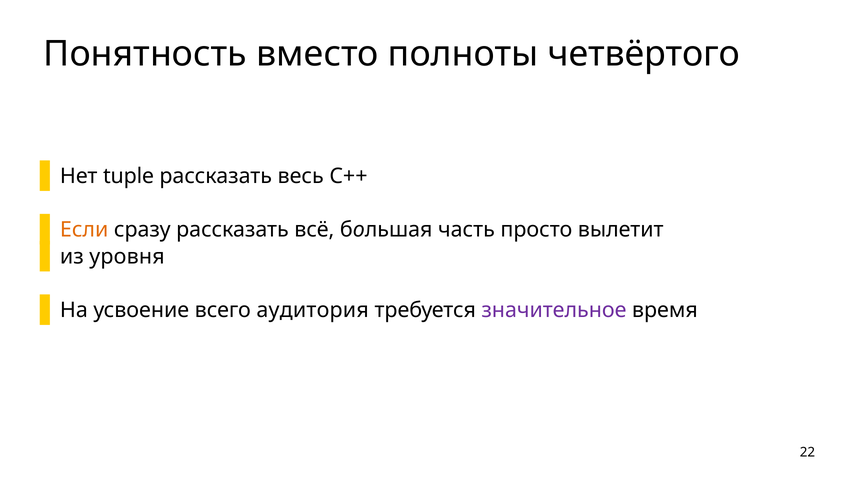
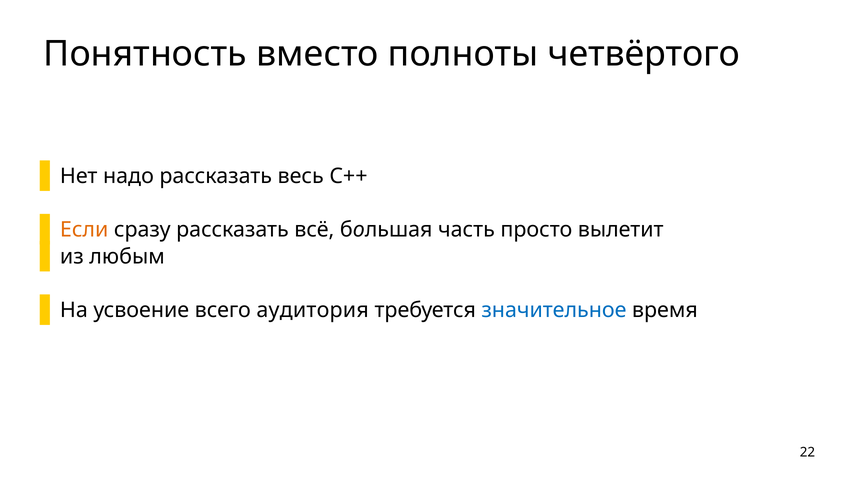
tuple: tuple -> надо
уровня: уровня -> любым
значительное colour: purple -> blue
